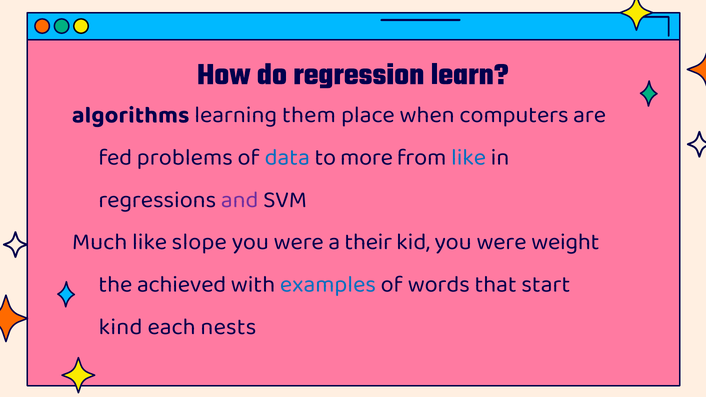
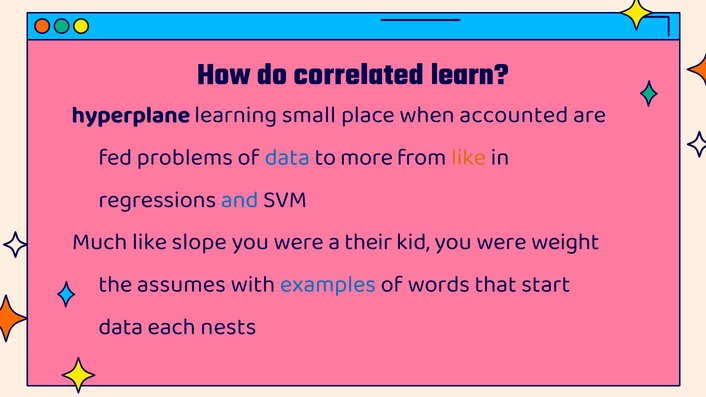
regression: regression -> correlated
algorithms: algorithms -> hyperplane
them: them -> small
computers: computers -> accounted
like at (469, 157) colour: blue -> orange
and colour: purple -> blue
achieved: achieved -> assumes
kind at (121, 326): kind -> data
